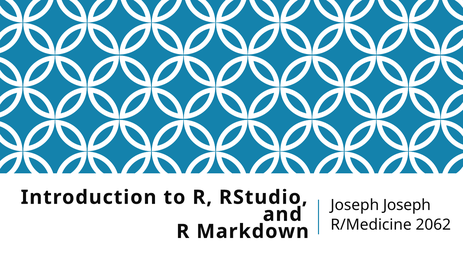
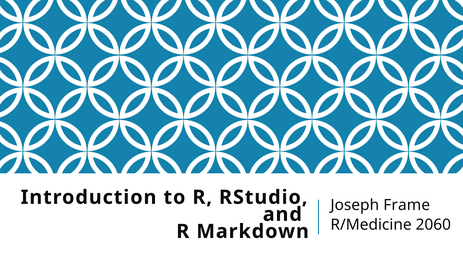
Joseph Joseph: Joseph -> Frame
2062: 2062 -> 2060
